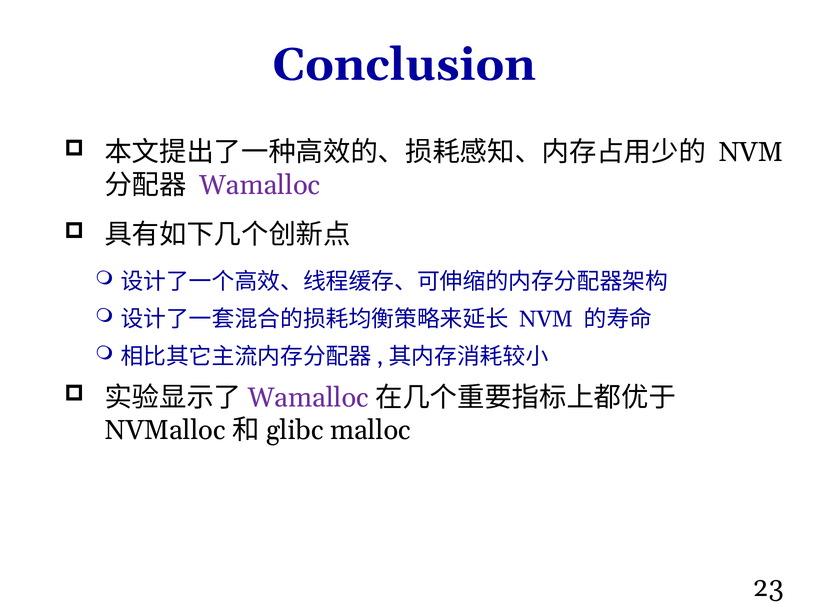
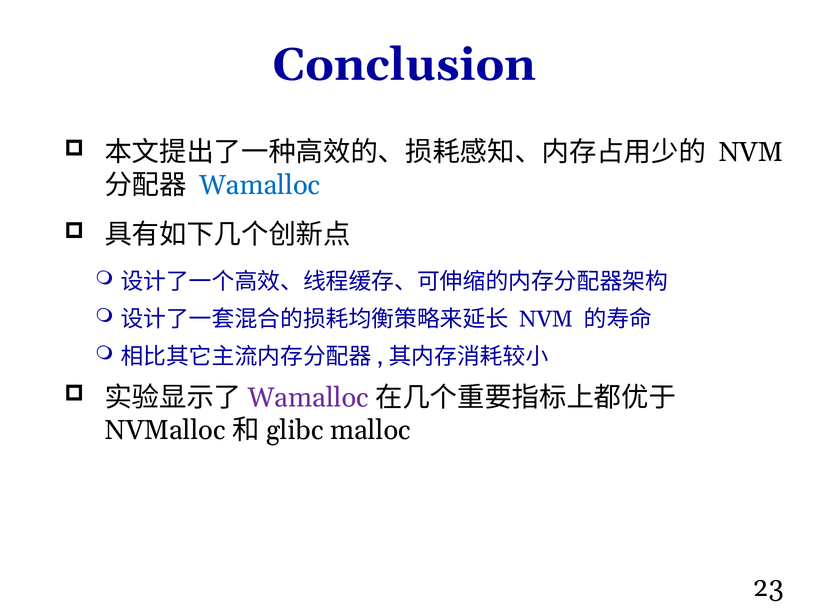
Wamalloc at (260, 185) colour: purple -> blue
